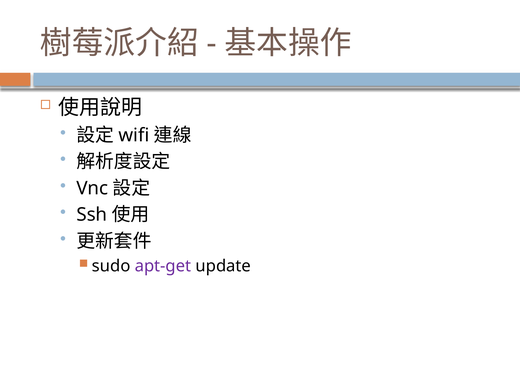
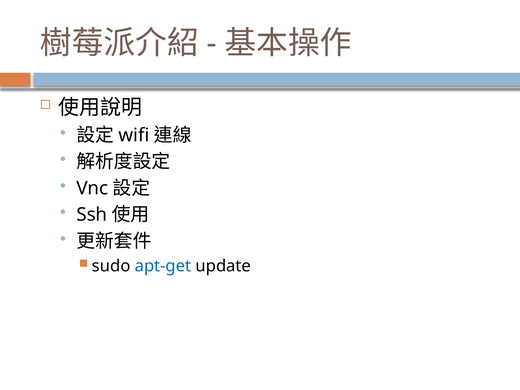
apt-get colour: purple -> blue
